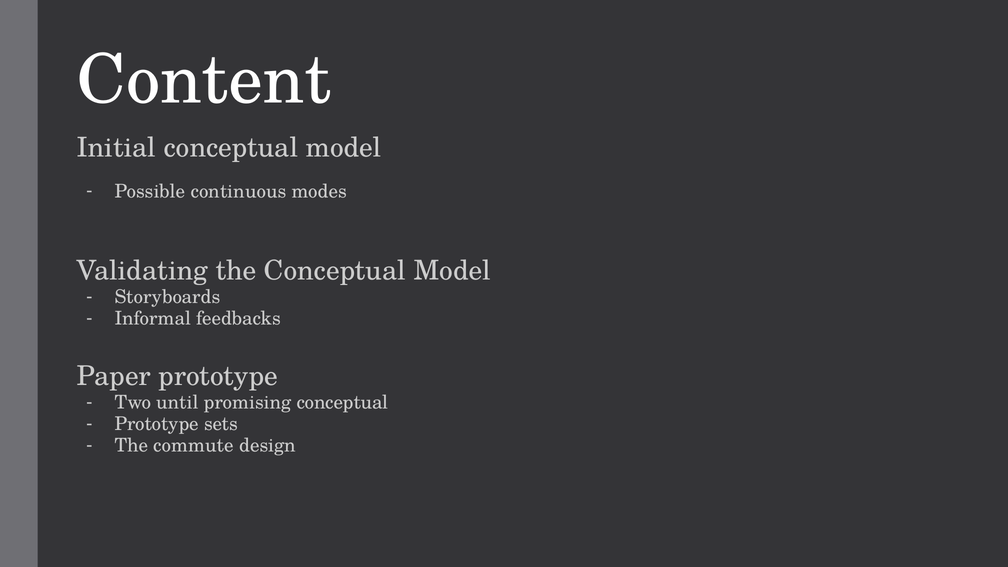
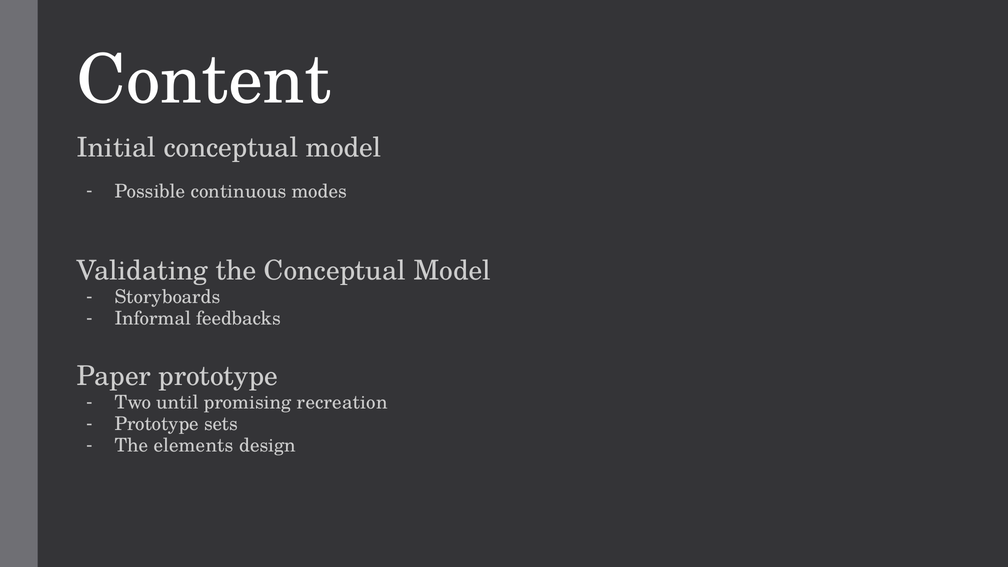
promising conceptual: conceptual -> recreation
commute: commute -> elements
